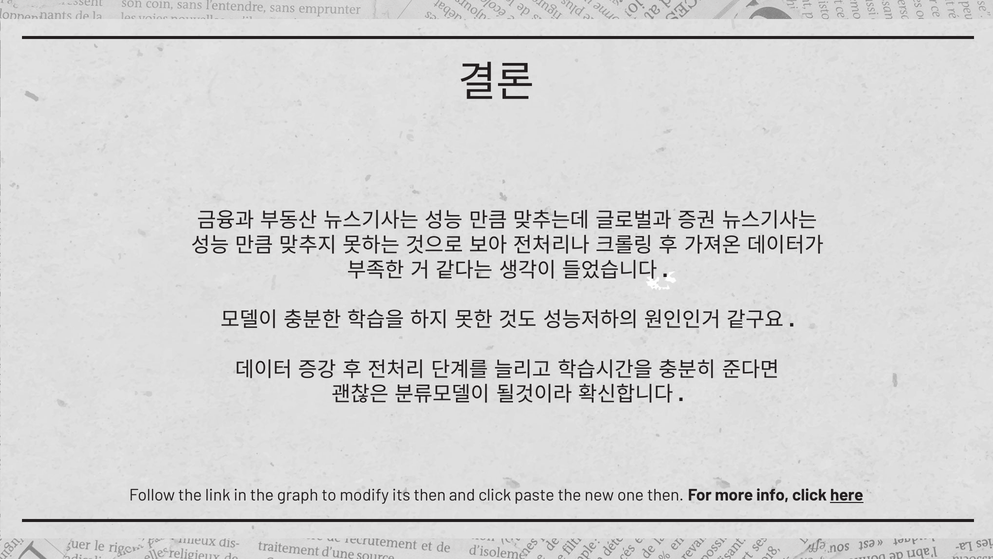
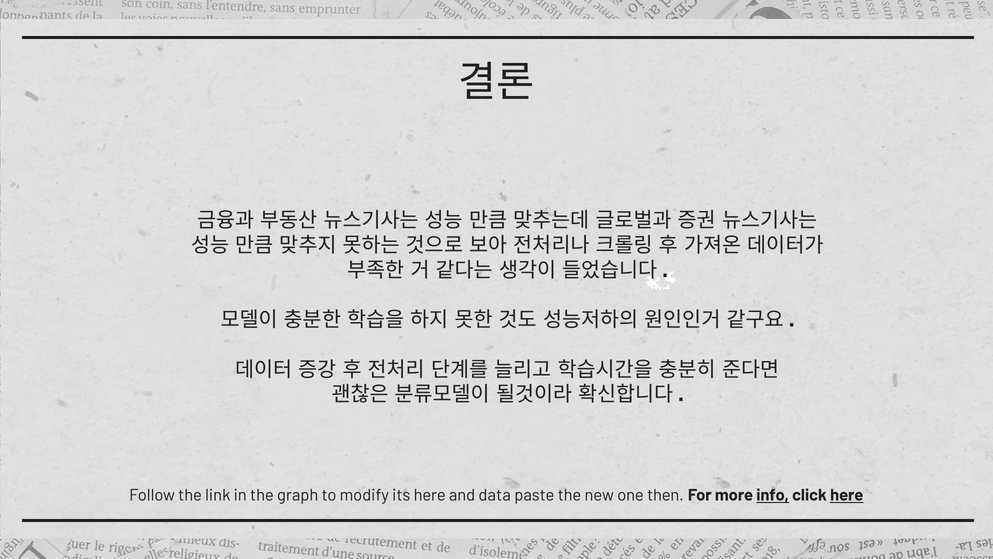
its then: then -> here
and click: click -> data
info underline: none -> present
